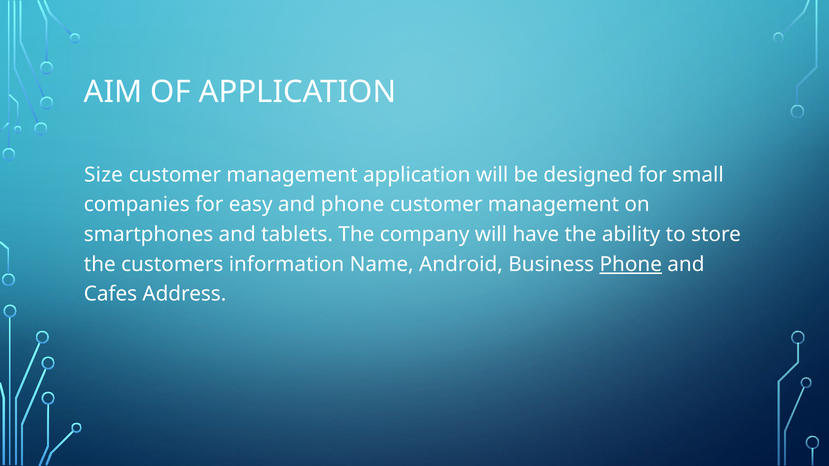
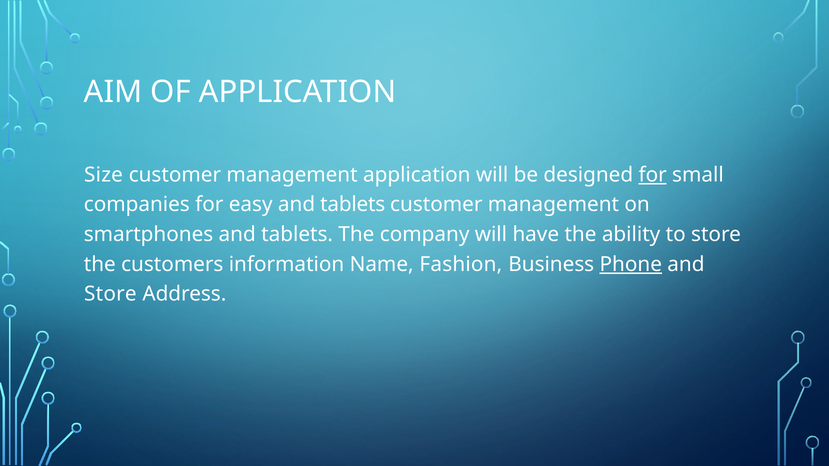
for at (653, 175) underline: none -> present
easy and phone: phone -> tablets
Android: Android -> Fashion
Cafes at (110, 294): Cafes -> Store
